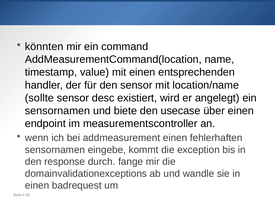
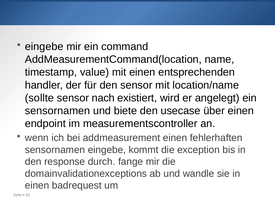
könnten at (44, 47): könnten -> eingebe
desc: desc -> nach
